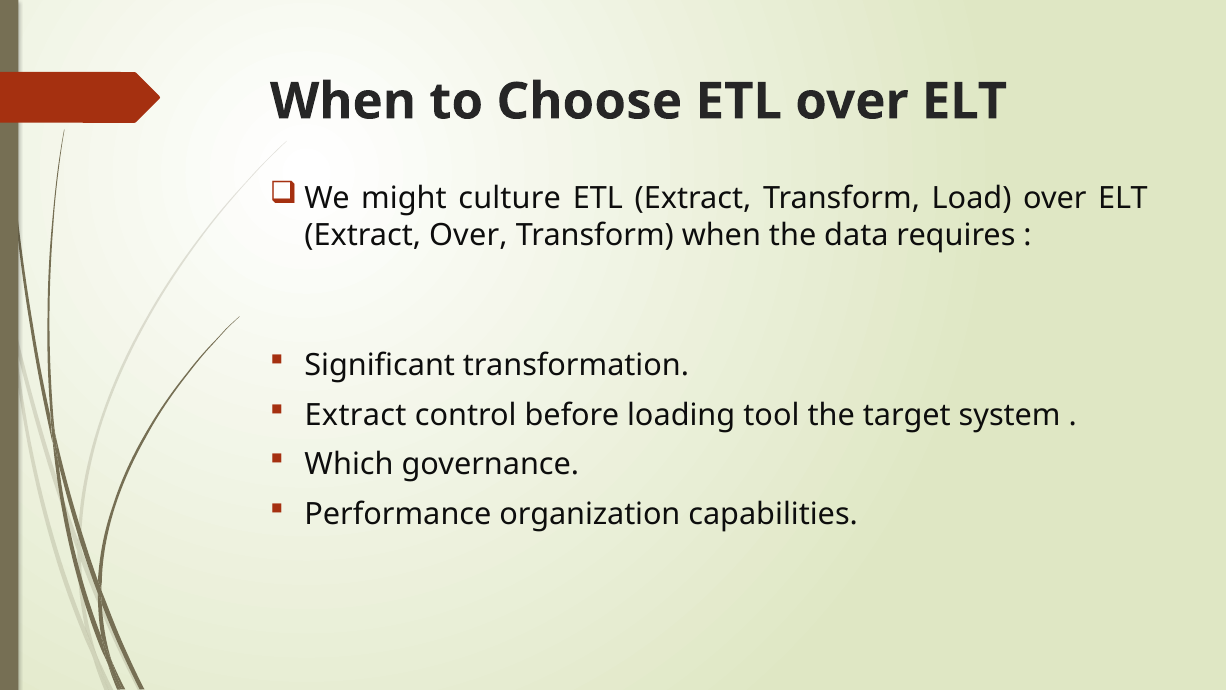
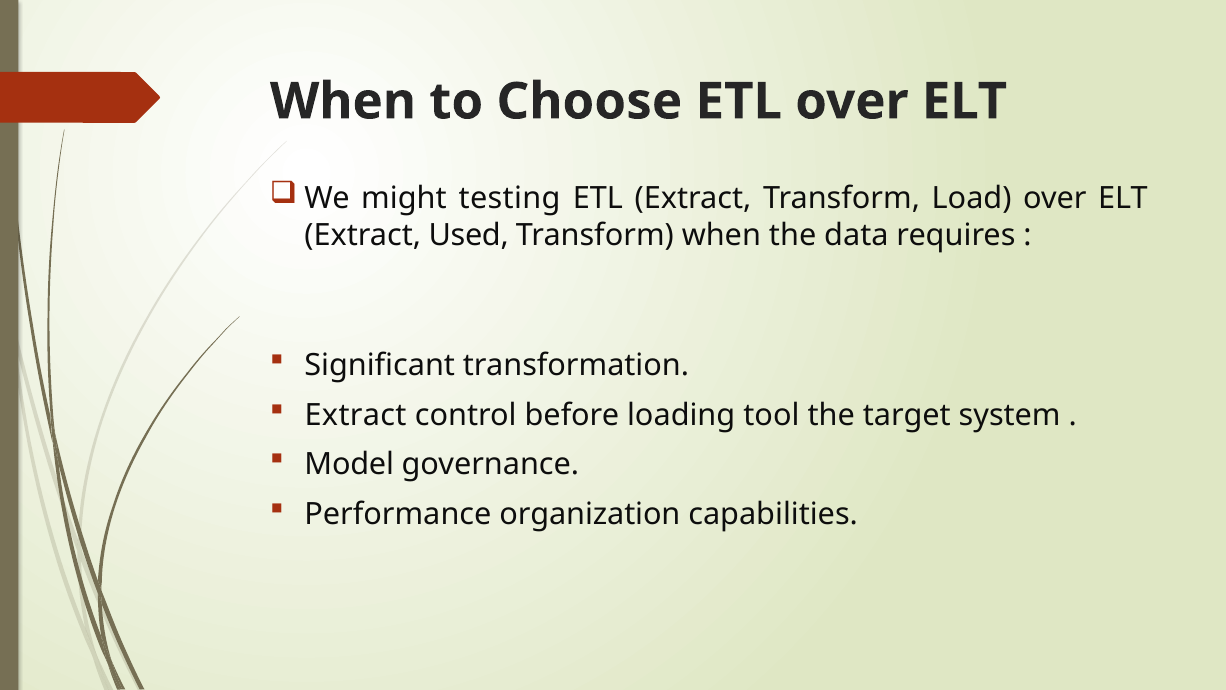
culture: culture -> testing
Extract Over: Over -> Used
Which: Which -> Model
